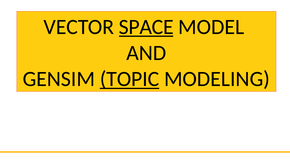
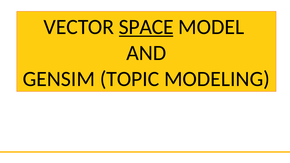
TOPIC underline: present -> none
